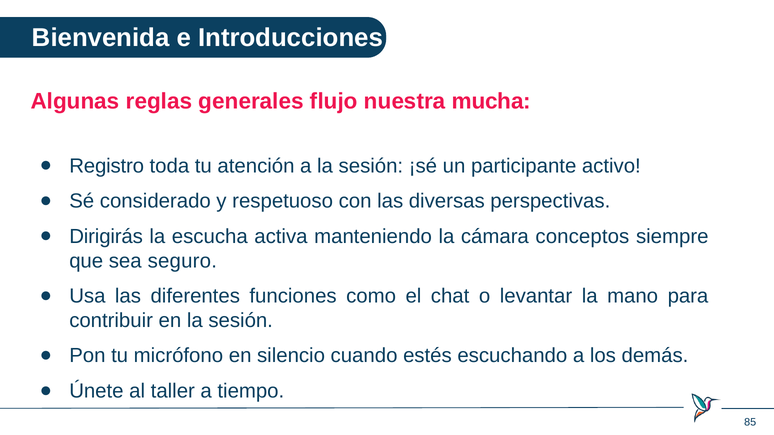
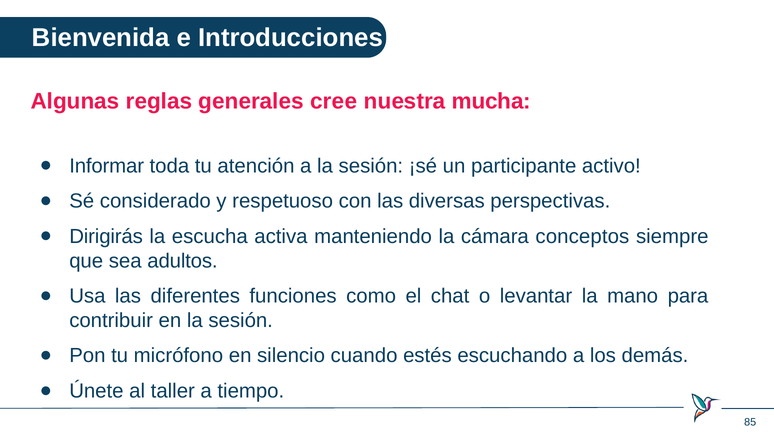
flujo: flujo -> cree
Registro: Registro -> Informar
seguro: seguro -> adultos
